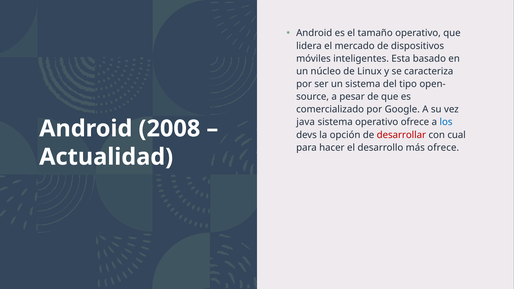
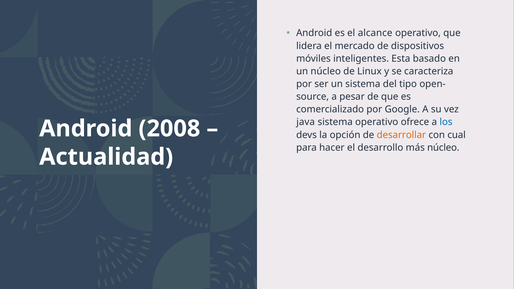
tamaño: tamaño -> alcance
desarrollar colour: red -> orange
más ofrece: ofrece -> núcleo
